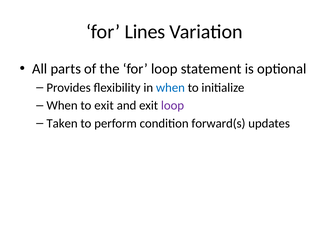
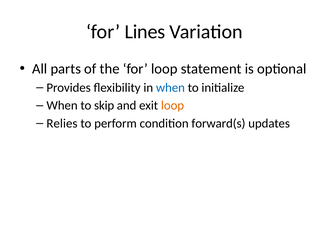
to exit: exit -> skip
loop at (173, 106) colour: purple -> orange
Taken: Taken -> Relies
